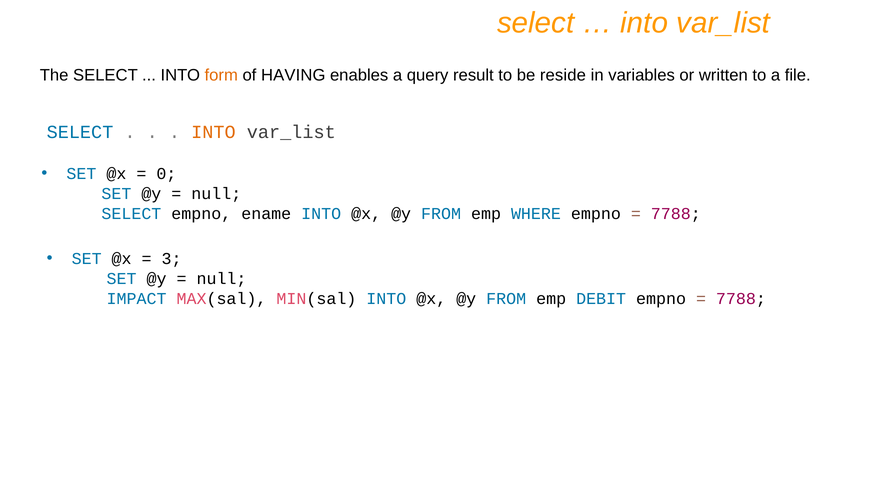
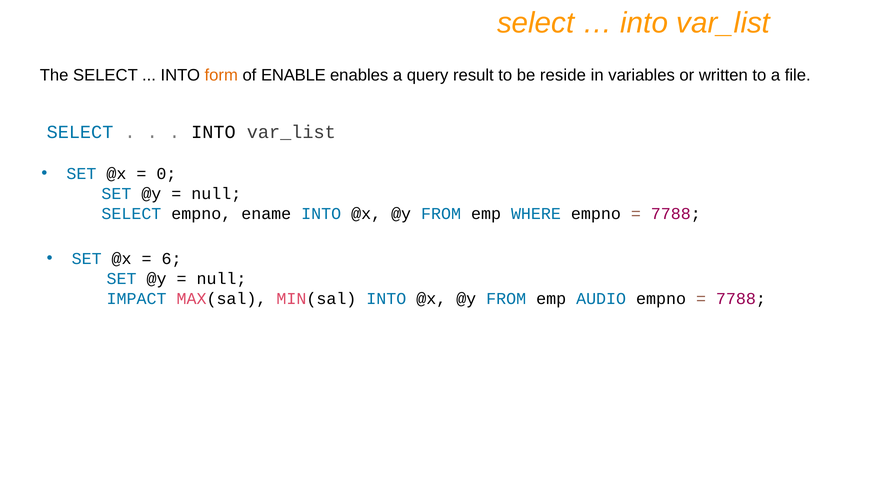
HAVING: HAVING -> ENABLE
INTO at (213, 132) colour: orange -> black
3: 3 -> 6
DEBIT: DEBIT -> AUDIO
